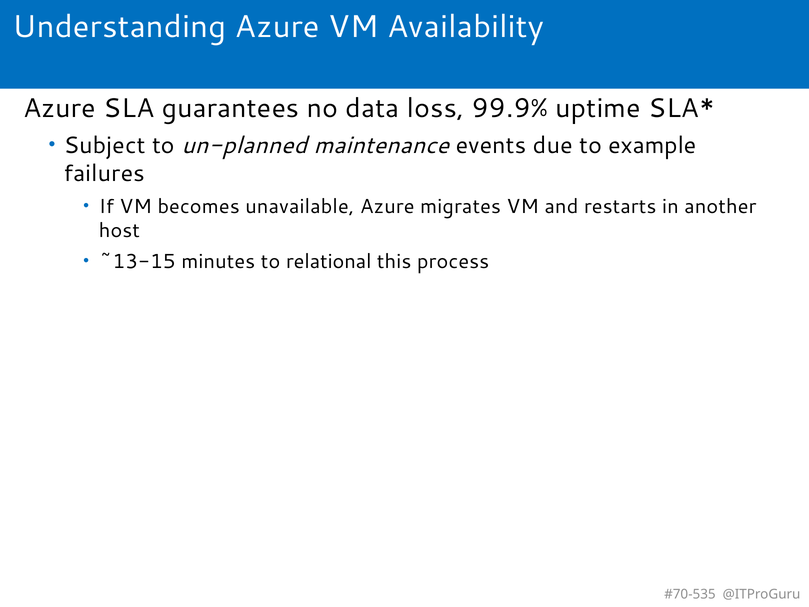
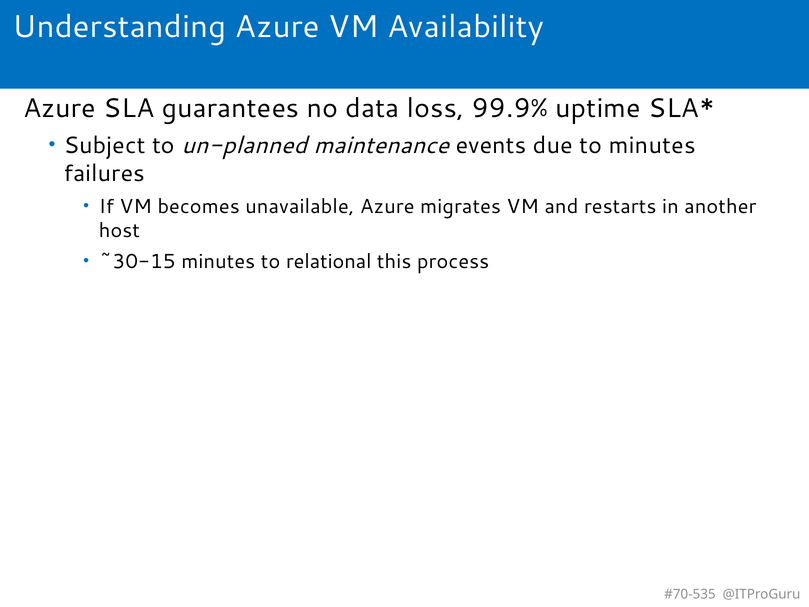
to example: example -> minutes
~13-15: ~13-15 -> ~30-15
